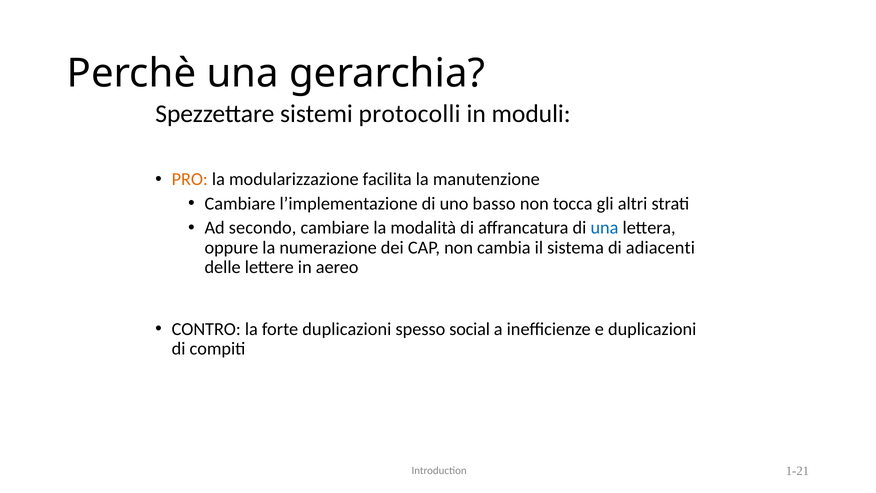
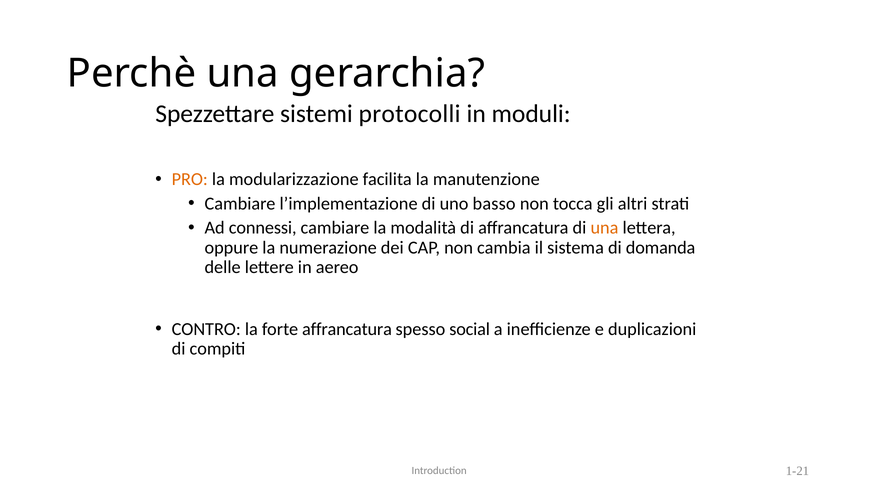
secondo: secondo -> connessi
una at (604, 228) colour: blue -> orange
adiacenti: adiacenti -> domanda
forte duplicazioni: duplicazioni -> affrancatura
